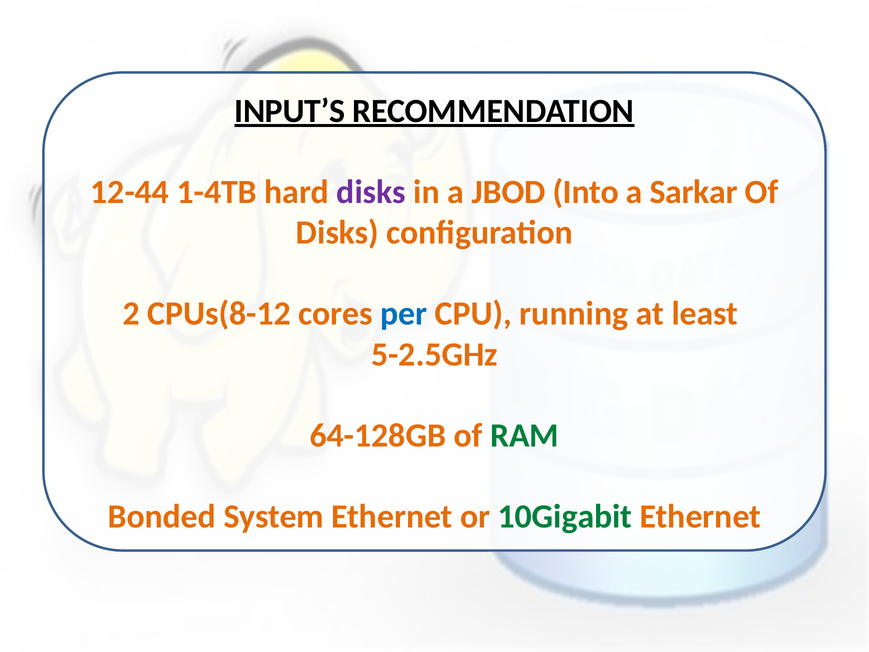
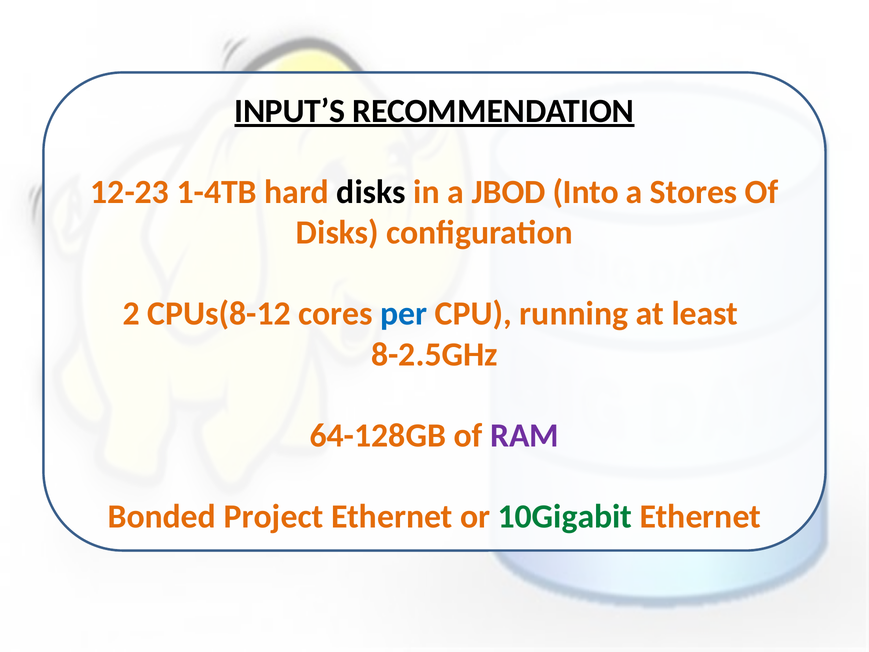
12-44: 12-44 -> 12-23
disks at (371, 192) colour: purple -> black
Sarkar: Sarkar -> Stores
5-2.5GHz: 5-2.5GHz -> 8-2.5GHz
RAM colour: green -> purple
System: System -> Project
